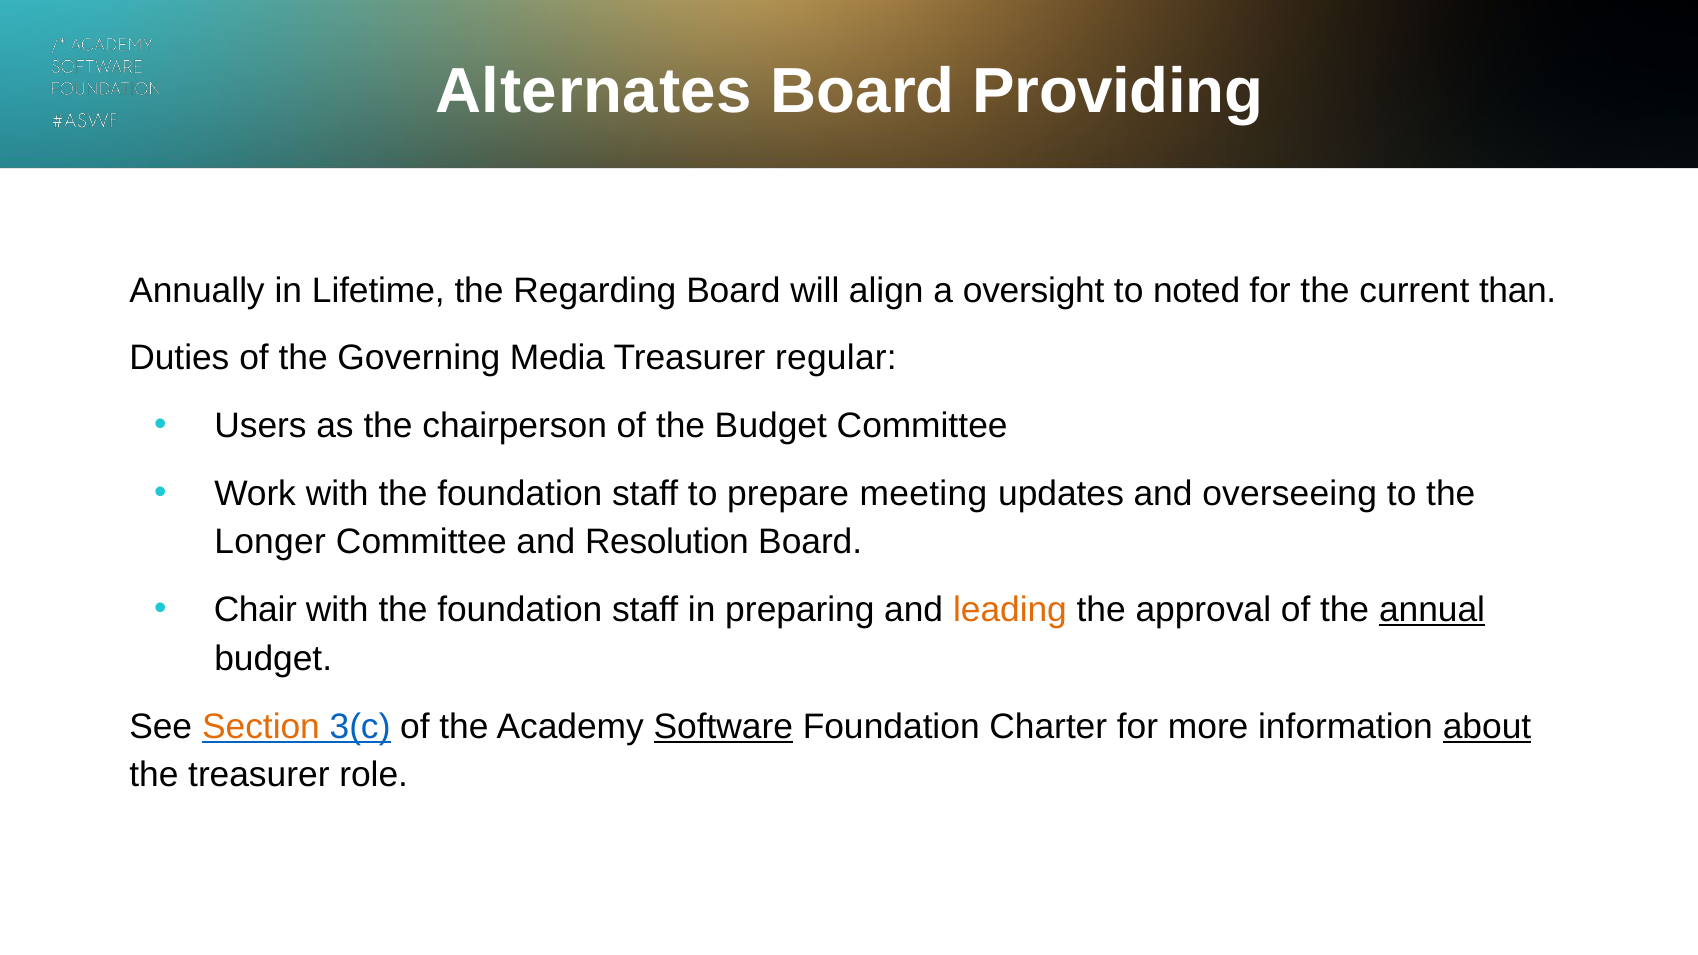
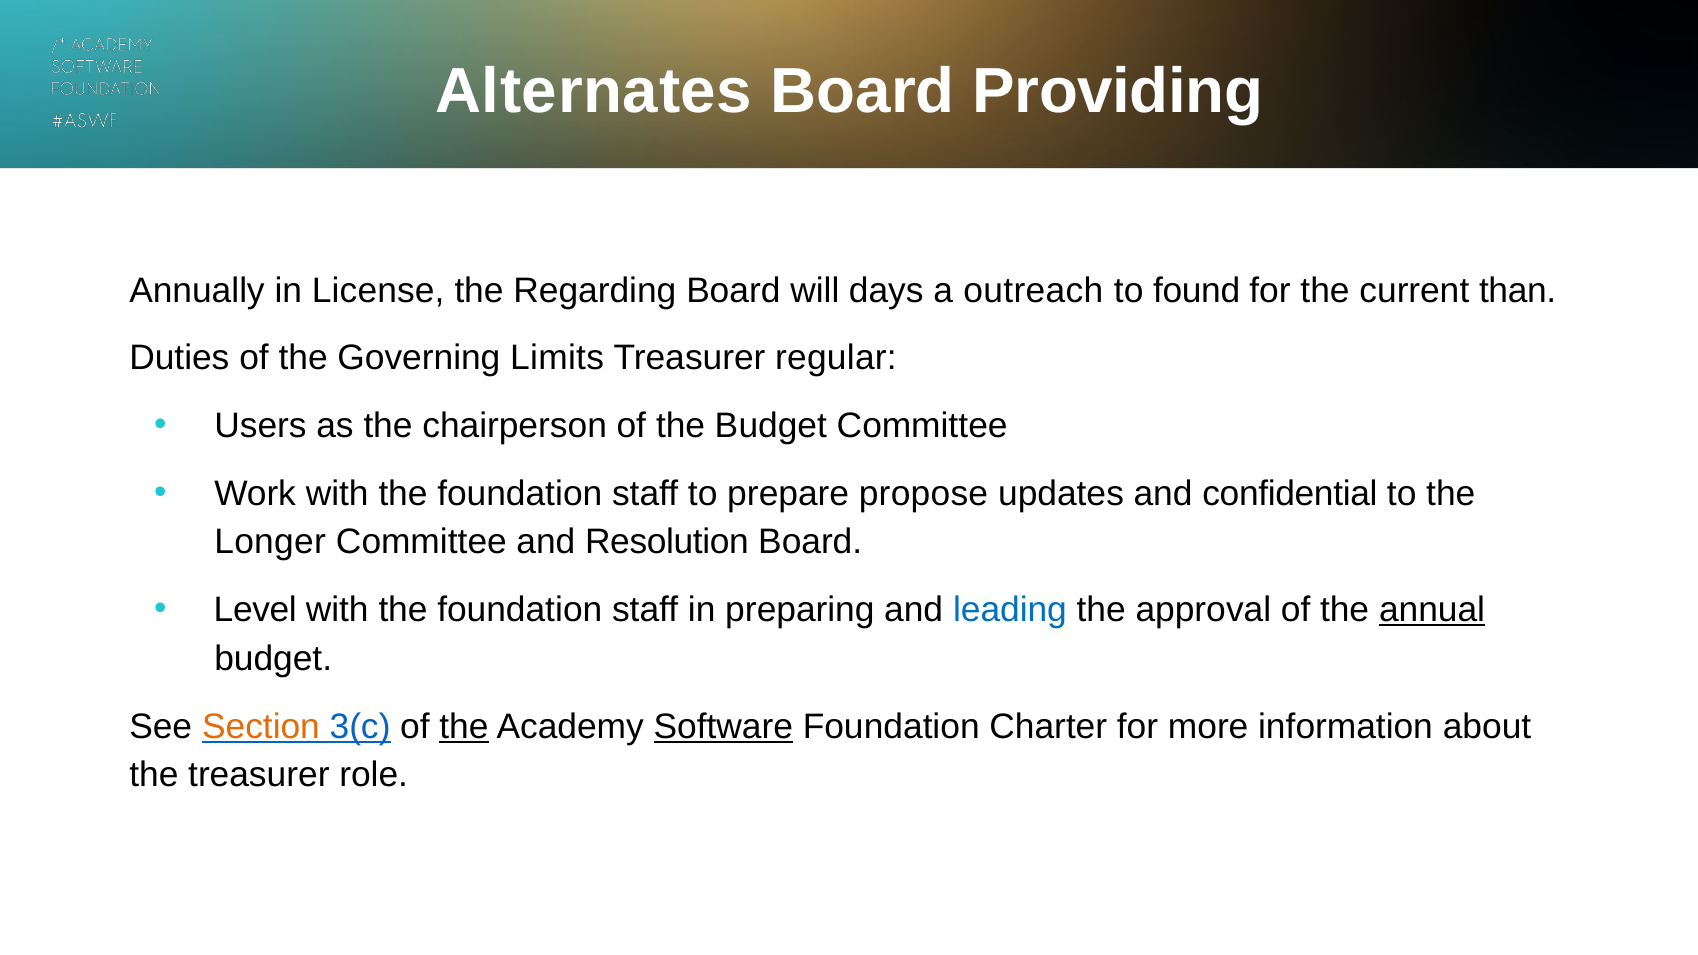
Lifetime: Lifetime -> License
align: align -> days
oversight: oversight -> outreach
noted: noted -> found
Media: Media -> Limits
meeting: meeting -> propose
overseeing: overseeing -> confidential
Chair: Chair -> Level
leading colour: orange -> blue
the at (464, 726) underline: none -> present
about underline: present -> none
